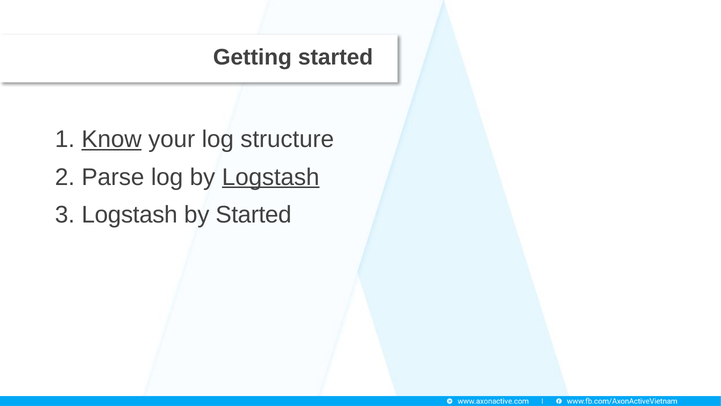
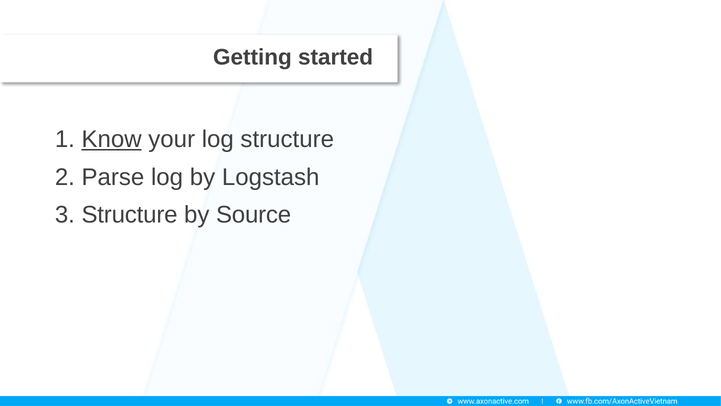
Logstash at (271, 177) underline: present -> none
3 Logstash: Logstash -> Structure
by Started: Started -> Source
